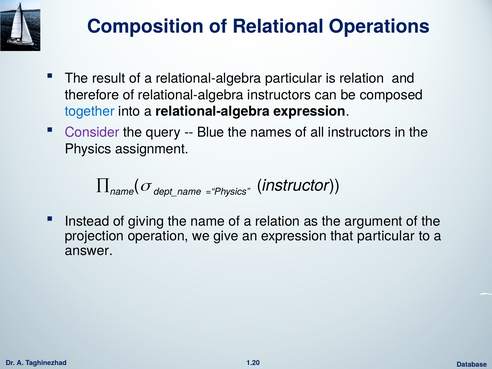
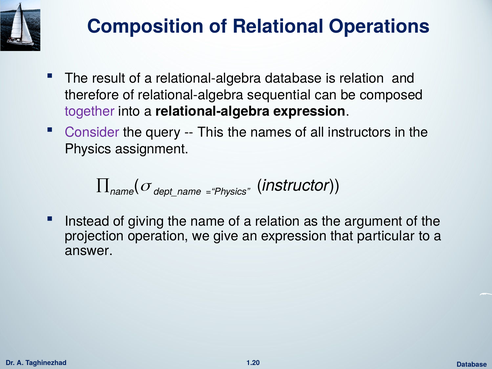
relational-algebra particular: particular -> database
relational-algebra instructors: instructors -> sequential
together colour: blue -> purple
Blue: Blue -> This
